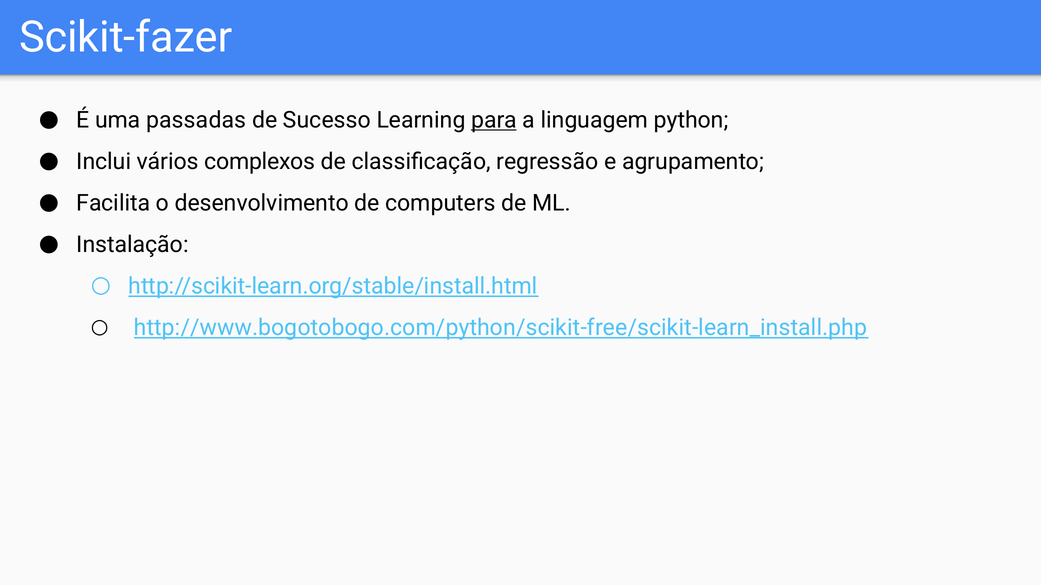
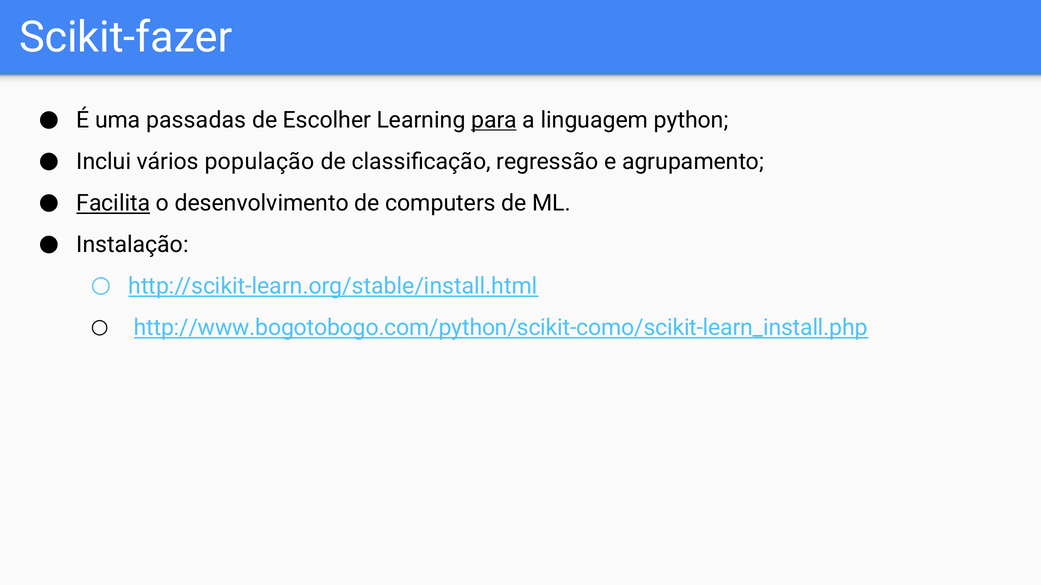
Sucesso: Sucesso -> Escolher
complexos: complexos -> população
Facilita underline: none -> present
http://www.bogotobogo.com/python/scikit-free/scikit-learn_install.php: http://www.bogotobogo.com/python/scikit-free/scikit-learn_install.php -> http://www.bogotobogo.com/python/scikit-como/scikit-learn_install.php
